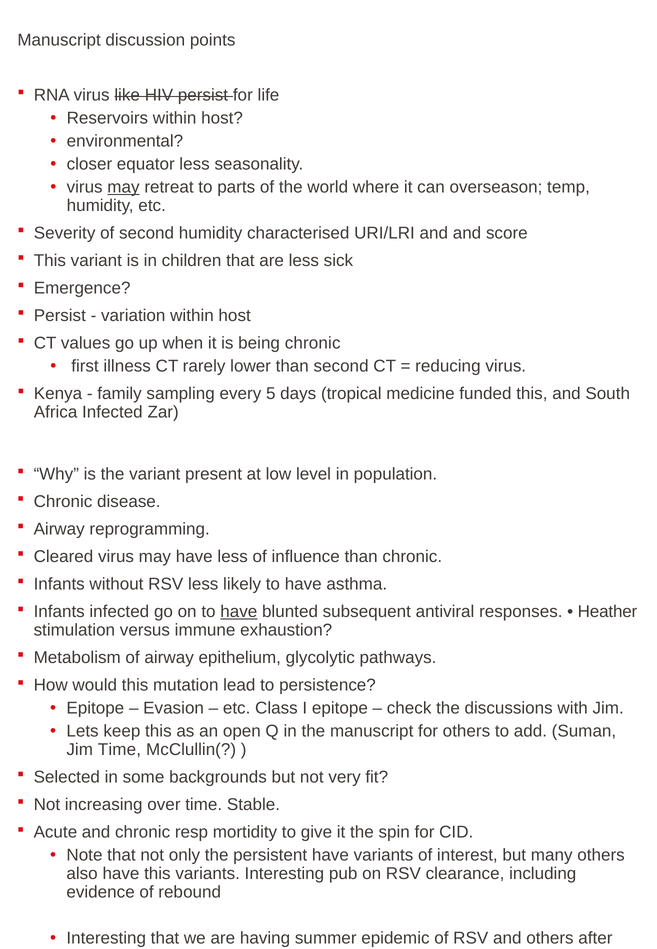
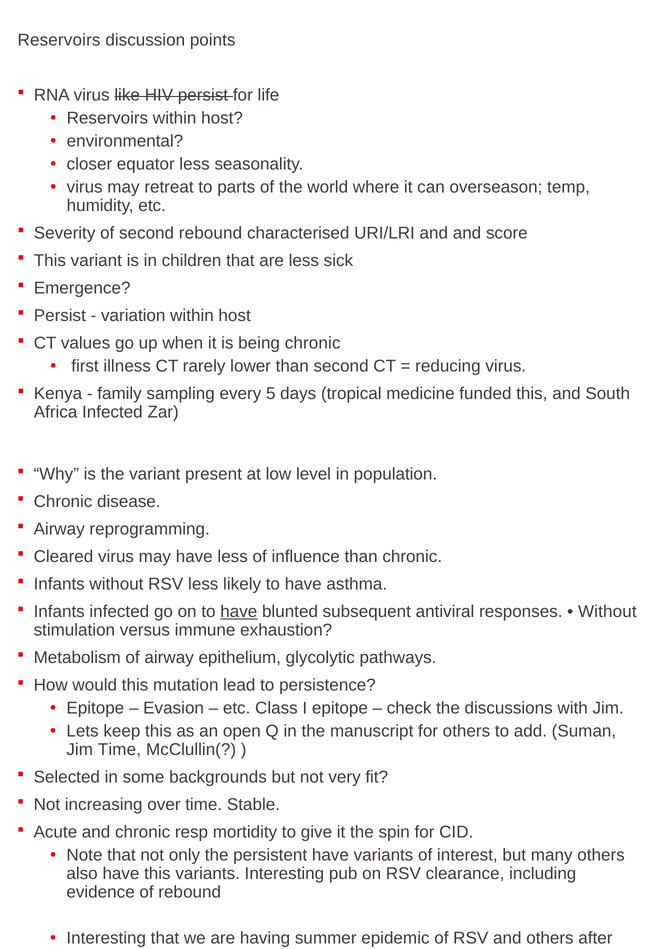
Manuscript at (59, 40): Manuscript -> Reservoirs
may at (123, 187) underline: present -> none
second humidity: humidity -> rebound
Heather at (607, 612): Heather -> Without
